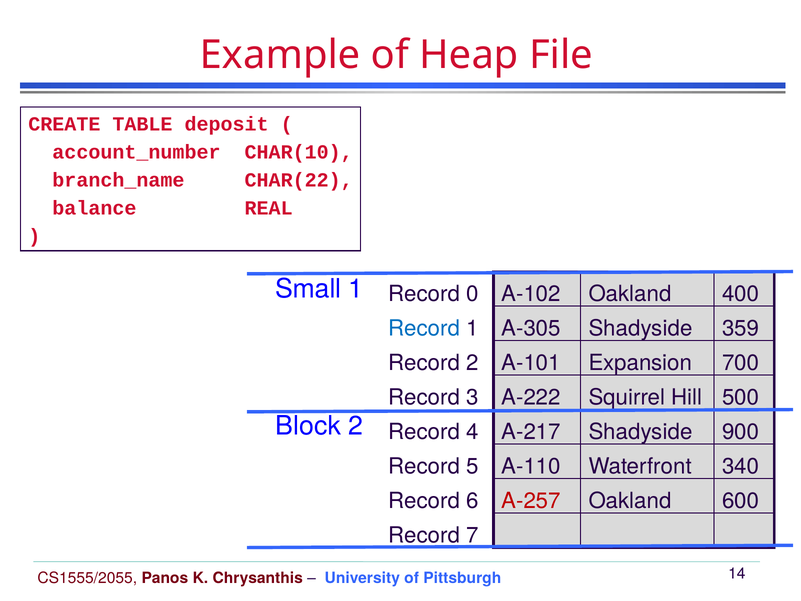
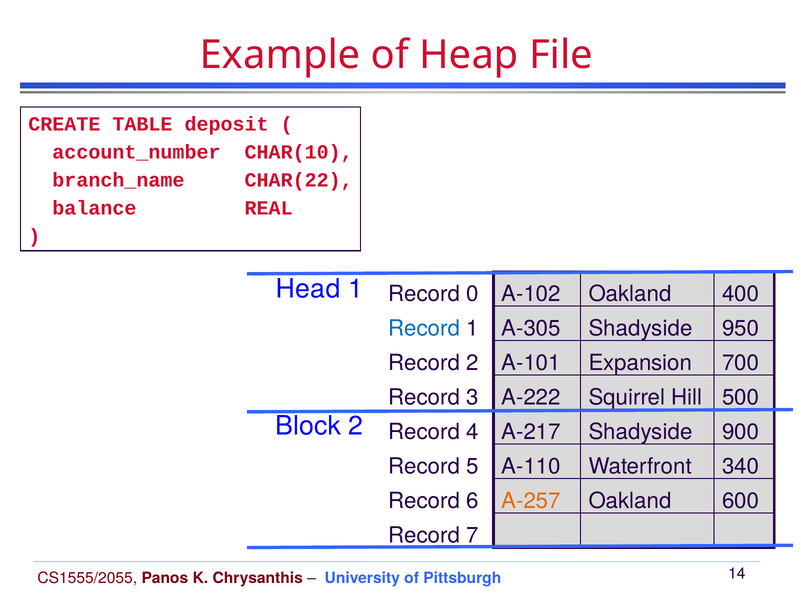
Small: Small -> Head
359: 359 -> 950
A-257 colour: red -> orange
